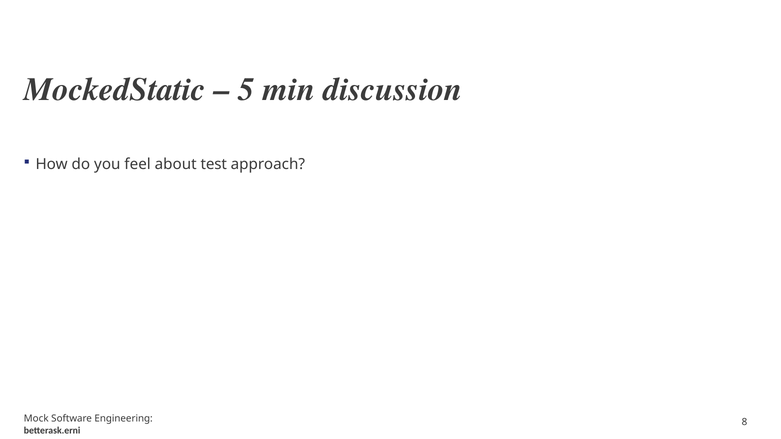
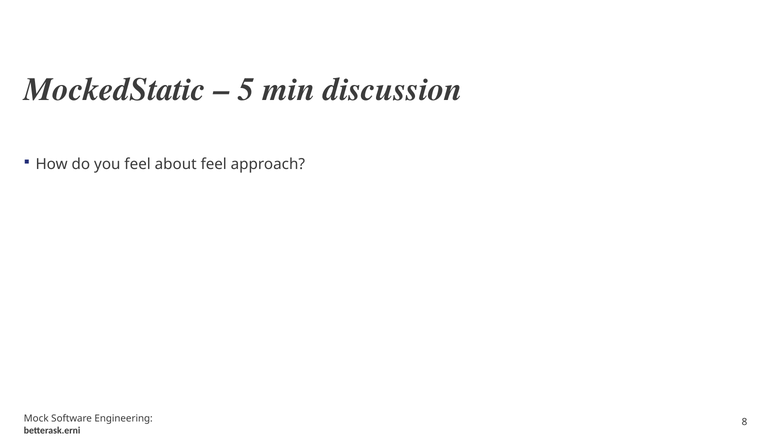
about test: test -> feel
